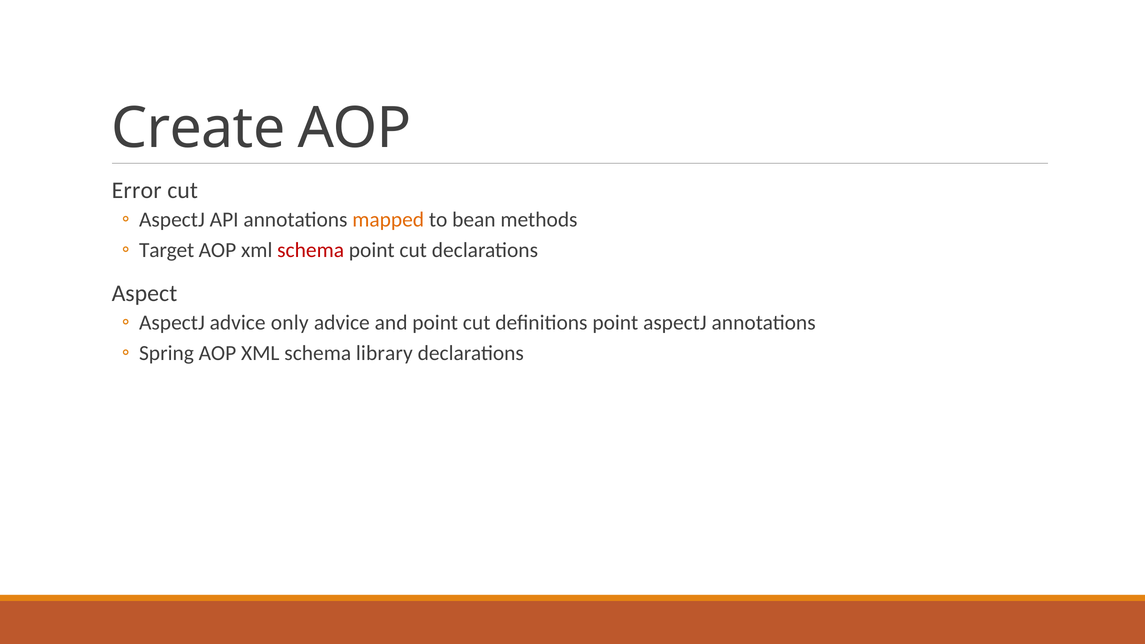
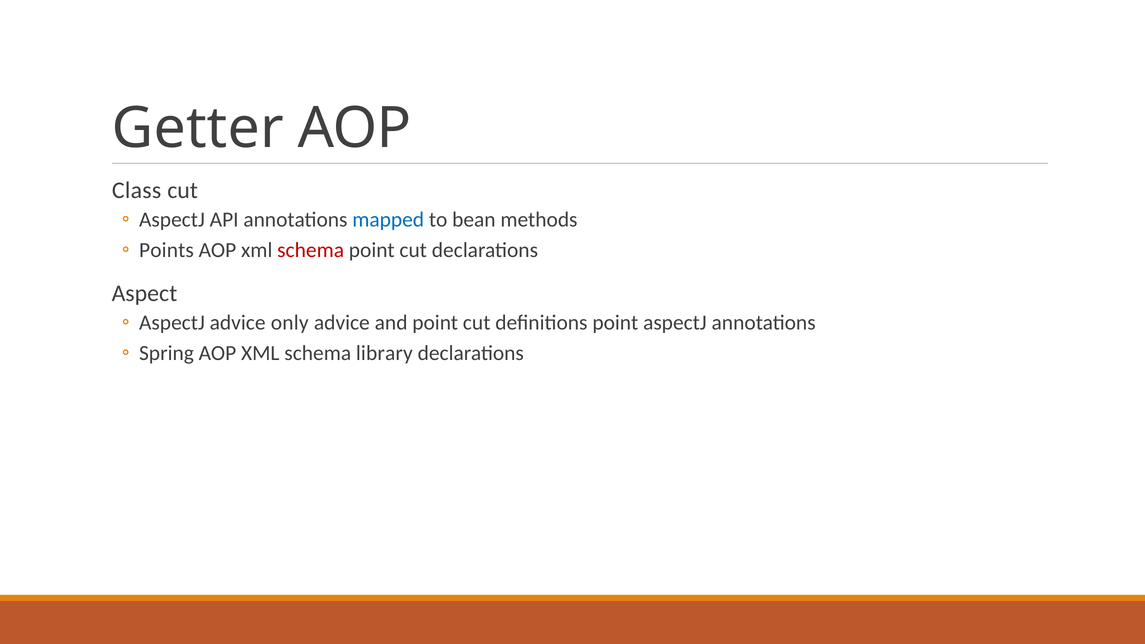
Create: Create -> Getter
Error: Error -> Class
mapped colour: orange -> blue
Target: Target -> Points
